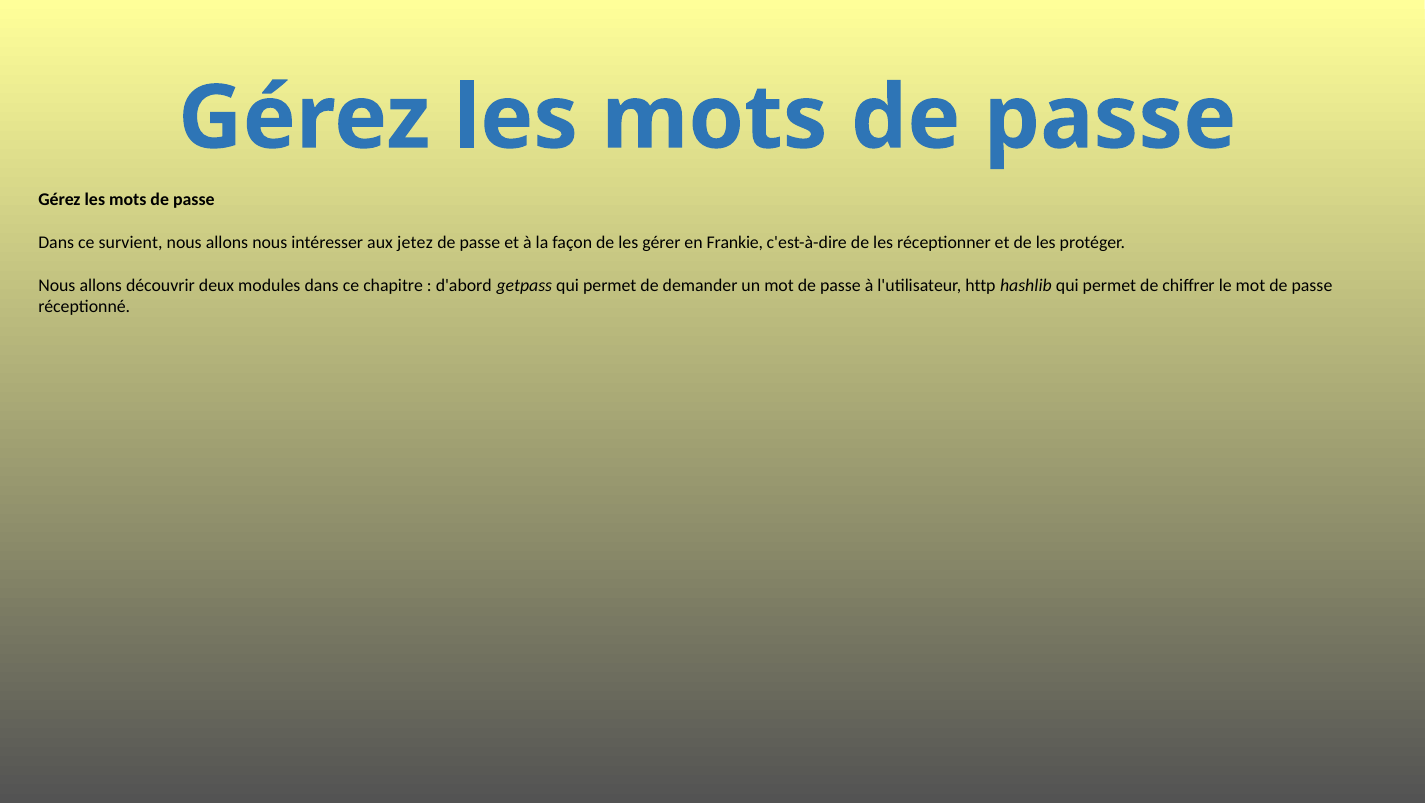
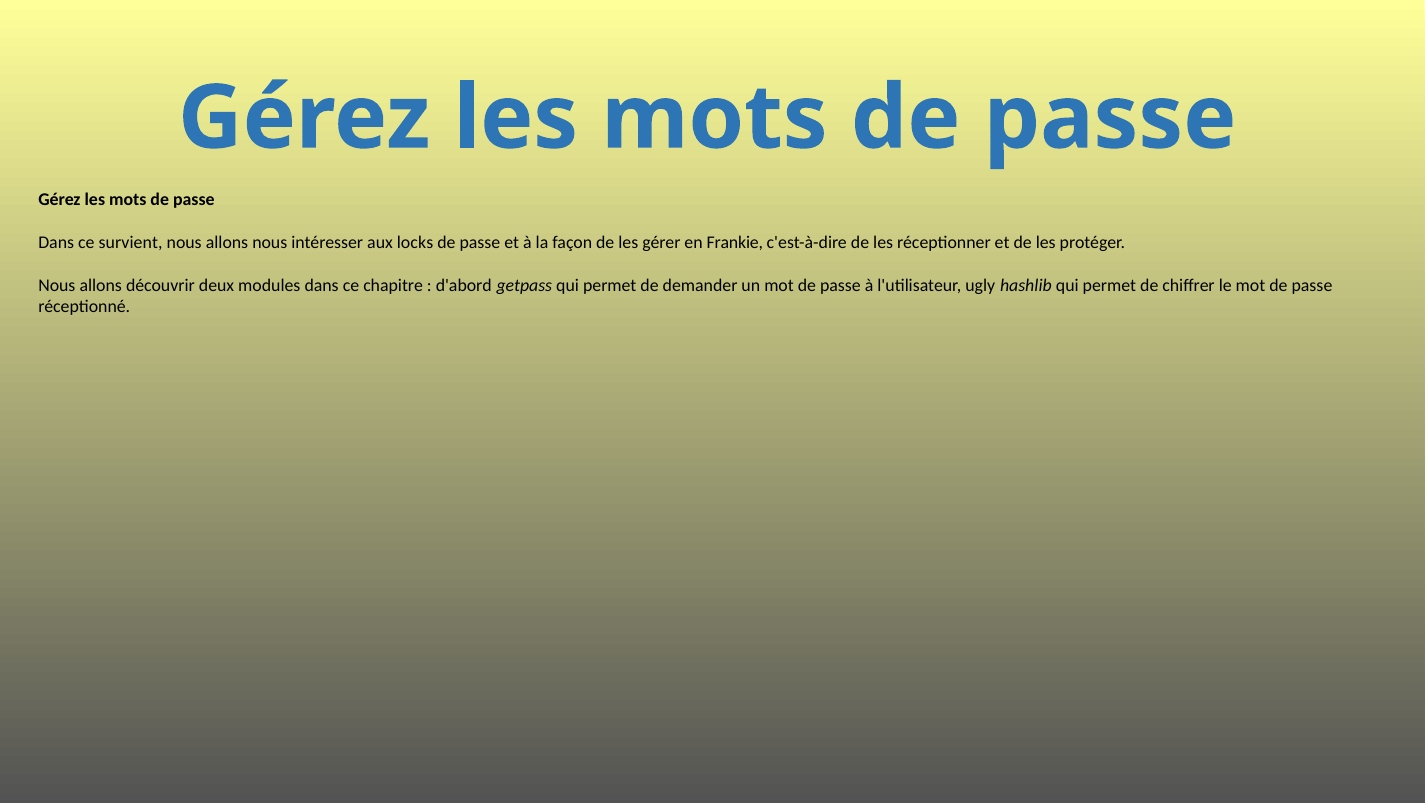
jetez: jetez -> locks
http: http -> ugly
